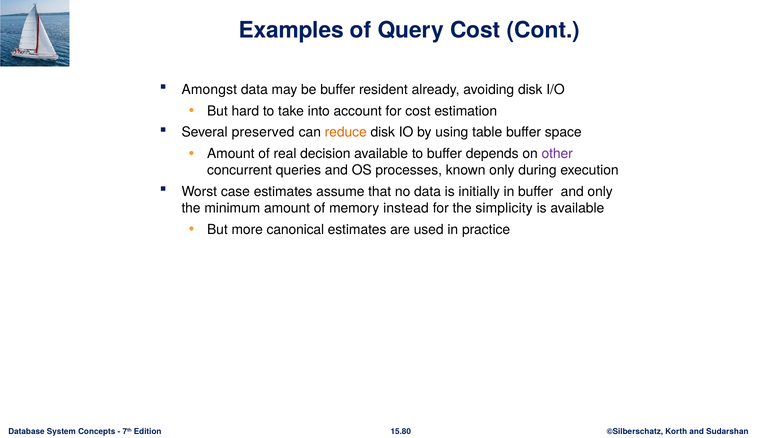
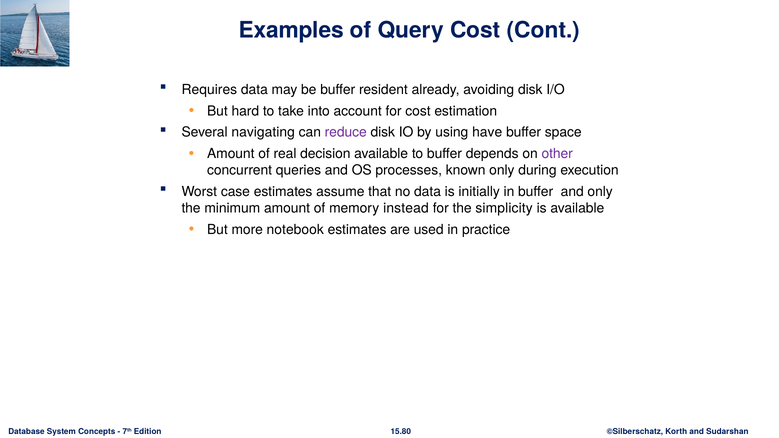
Amongst: Amongst -> Requires
preserved: preserved -> navigating
reduce colour: orange -> purple
table: table -> have
canonical: canonical -> notebook
